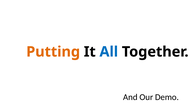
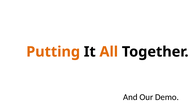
All colour: blue -> orange
